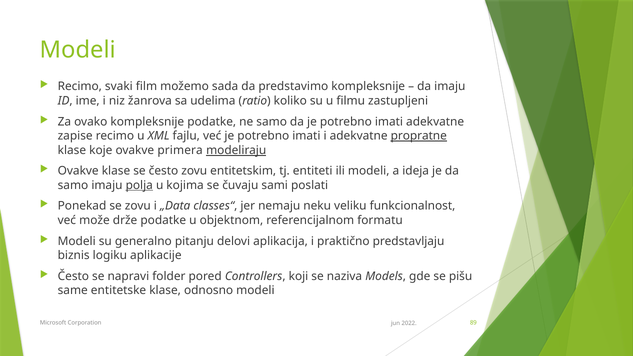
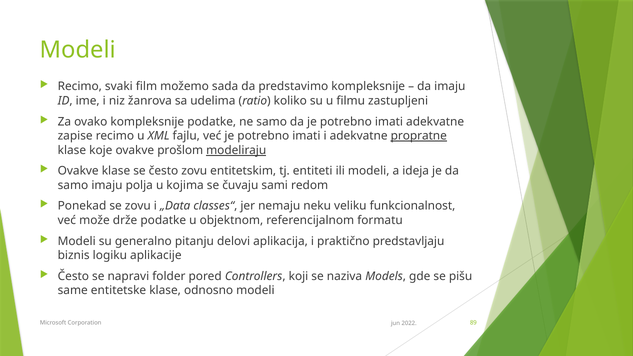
primera: primera -> prošlom
polja underline: present -> none
poslati: poslati -> redom
